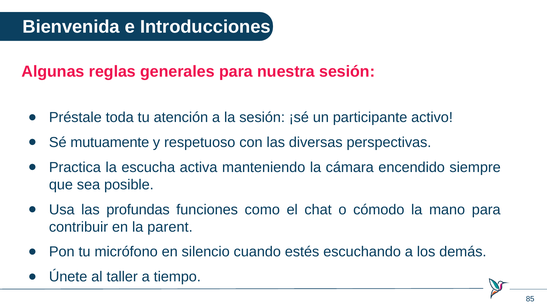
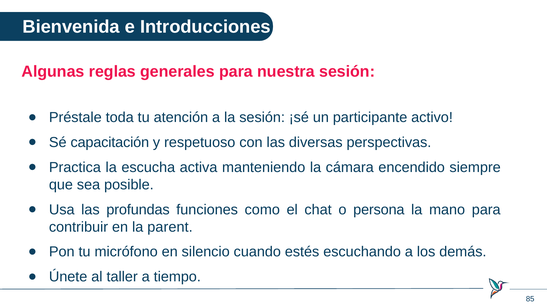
mutuamente: mutuamente -> capacitación
cómodo: cómodo -> persona
